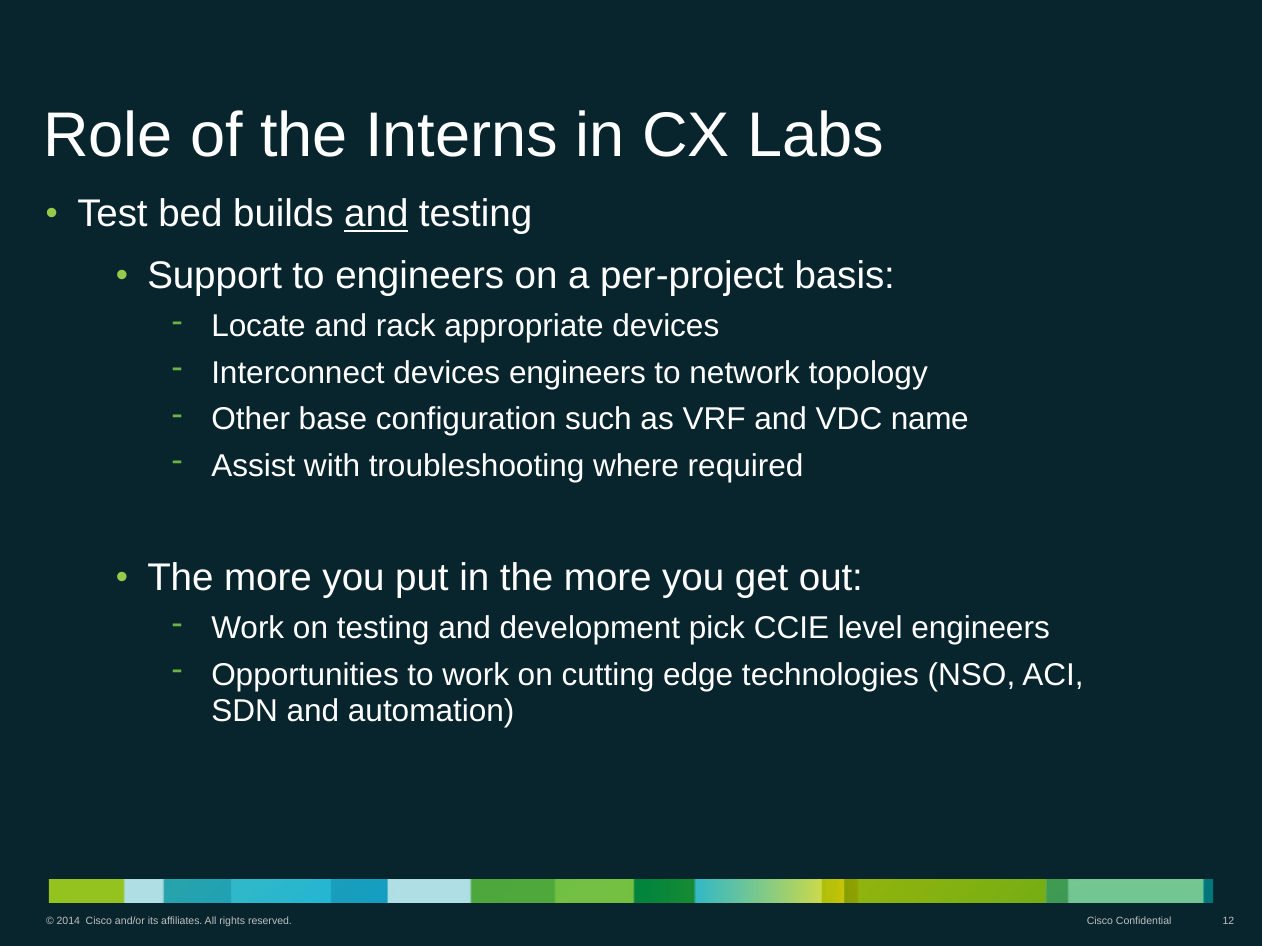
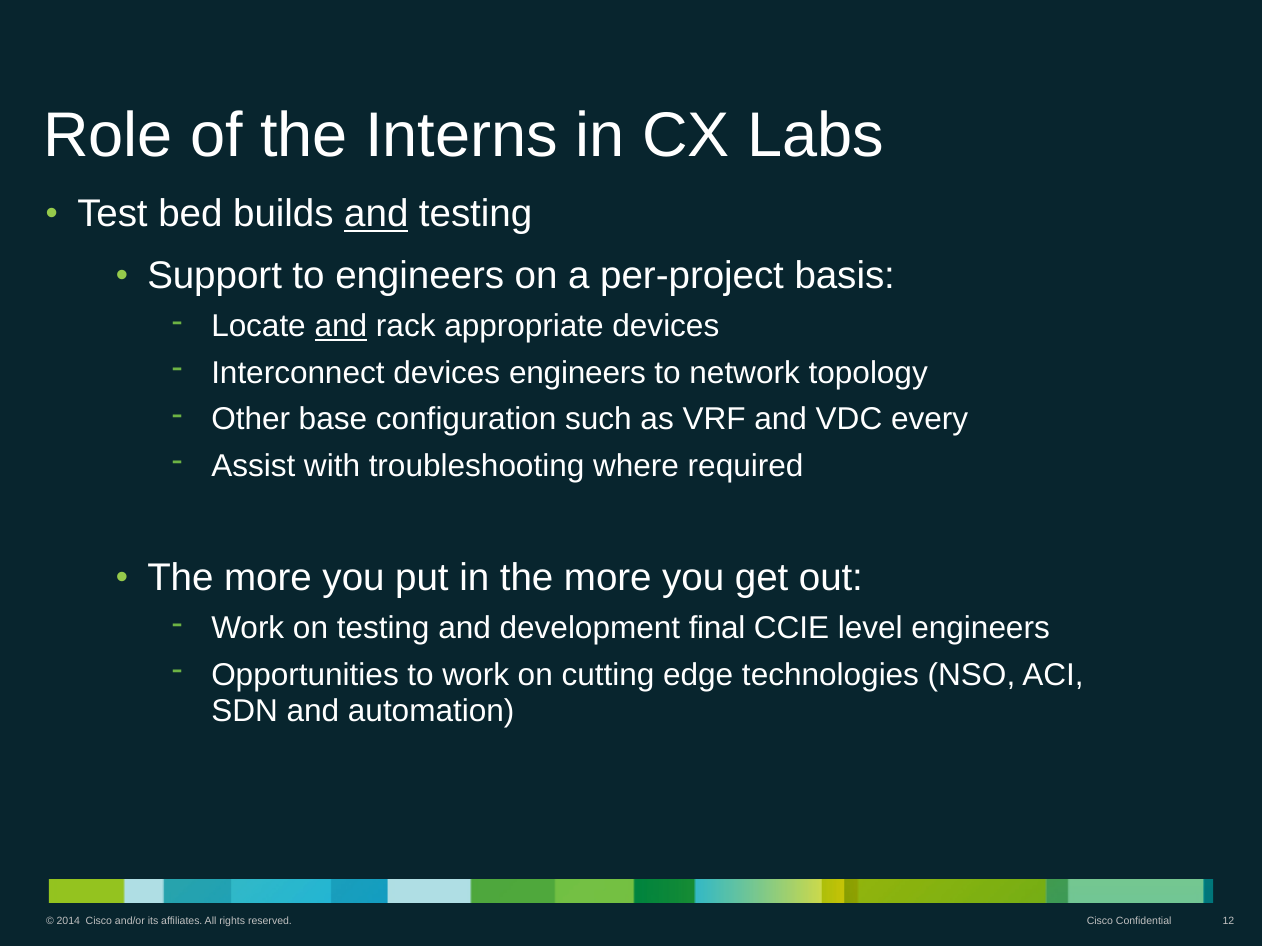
and at (341, 326) underline: none -> present
name: name -> every
pick: pick -> final
